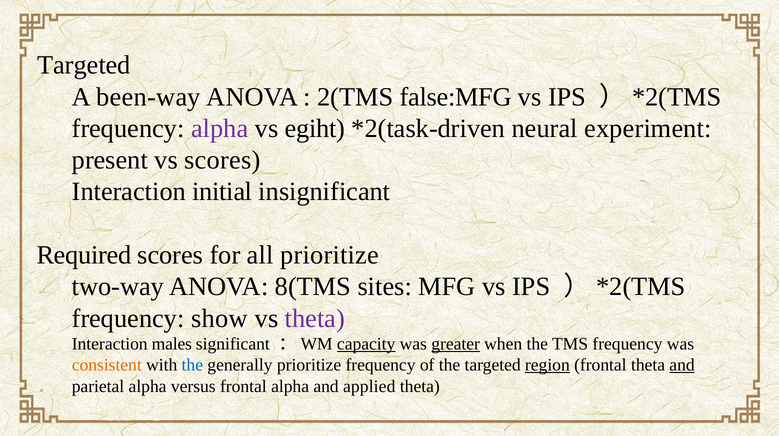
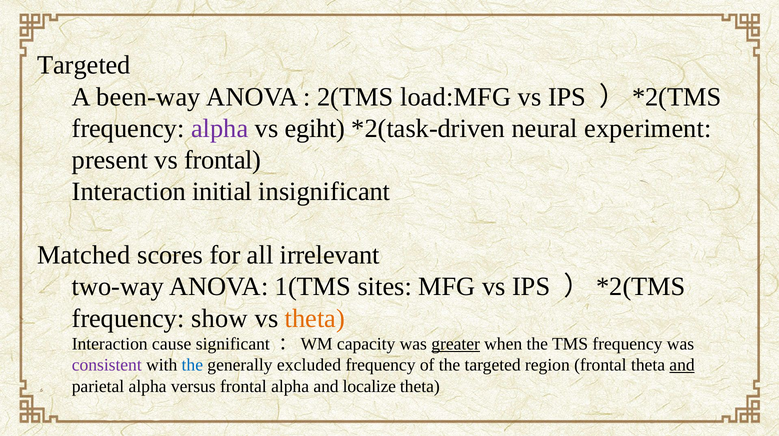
false:MFG: false:MFG -> load:MFG
vs scores: scores -> frontal
Required: Required -> Matched
all prioritize: prioritize -> irrelevant
8(TMS: 8(TMS -> 1(TMS
theta at (315, 318) colour: purple -> orange
males: males -> cause
capacity underline: present -> none
consistent colour: orange -> purple
generally prioritize: prioritize -> excluded
region underline: present -> none
applied: applied -> localize
